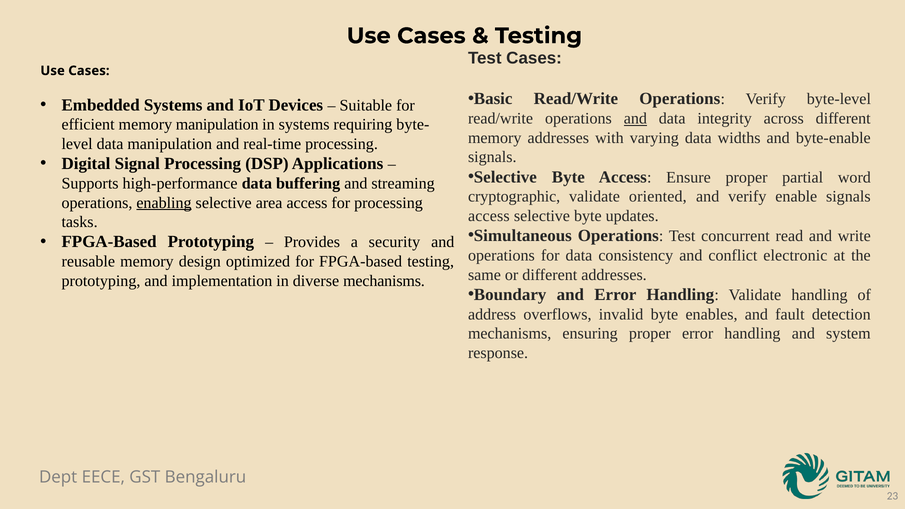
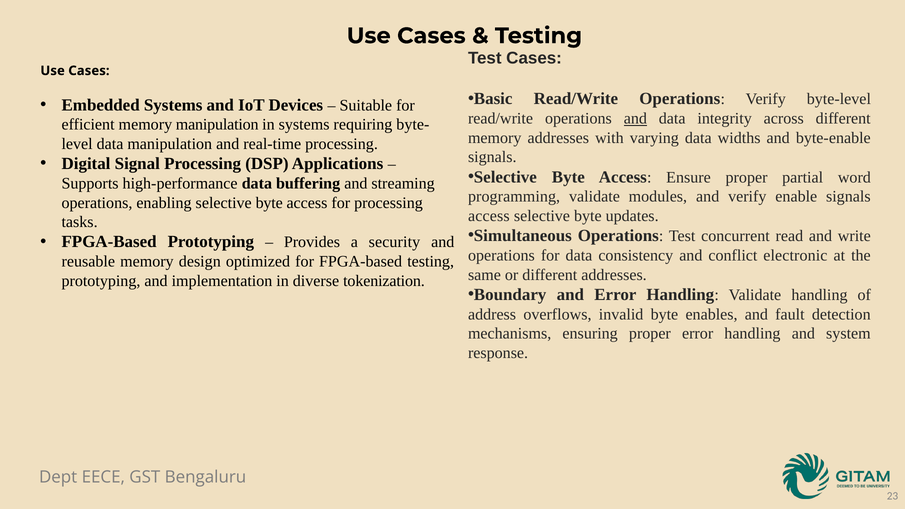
cryptographic: cryptographic -> programming
oriented: oriented -> modules
enabling underline: present -> none
area at (269, 203): area -> byte
diverse mechanisms: mechanisms -> tokenization
